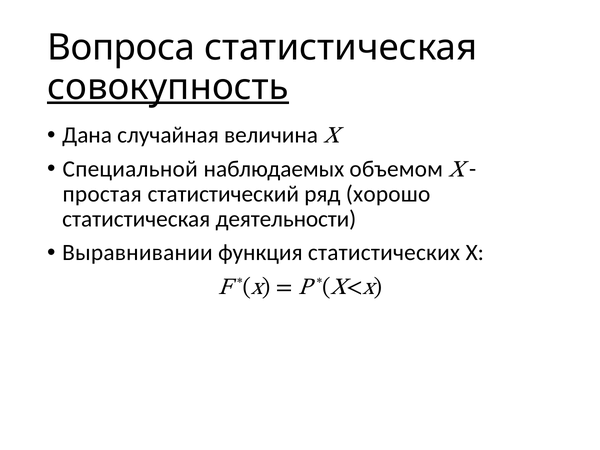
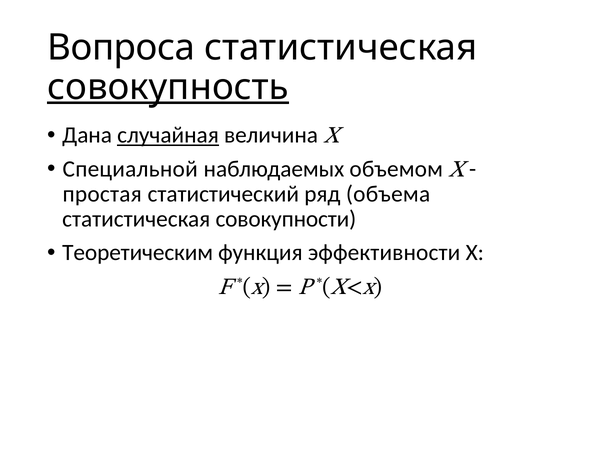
случайная underline: none -> present
хорошо: хорошо -> объема
деятельности: деятельности -> совокупности
Выравнивании: Выравнивании -> Теоретическим
статистических: статистических -> эффективности
